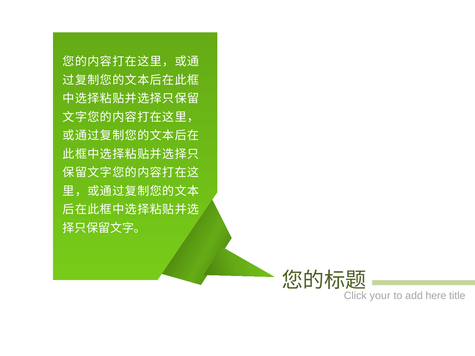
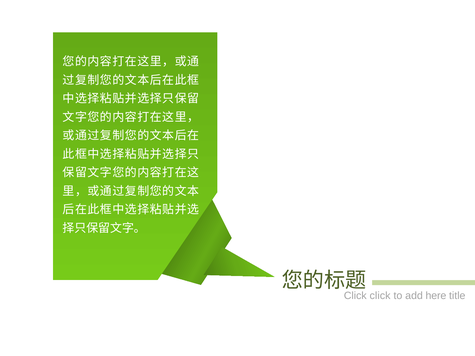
Click your: your -> click
